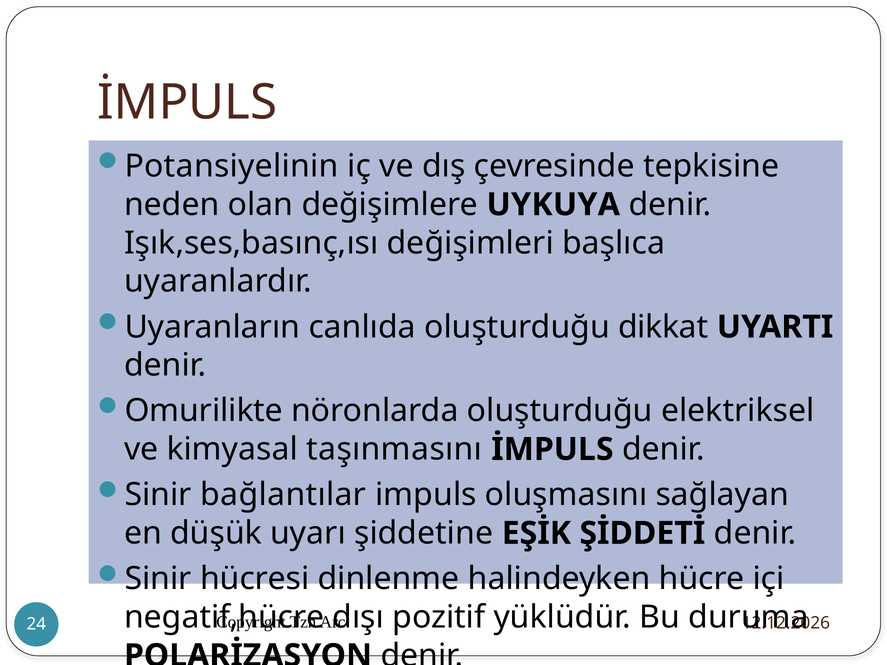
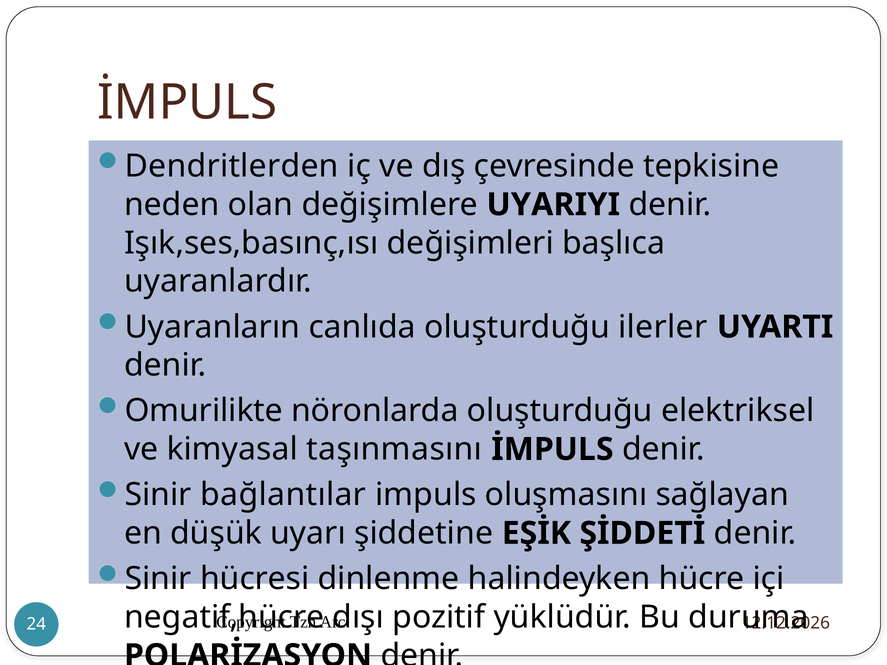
Potansiyelinin: Potansiyelinin -> Dendritlerden
UYKUYA: UYKUYA -> UYARIYI
dikkat: dikkat -> ilerler
